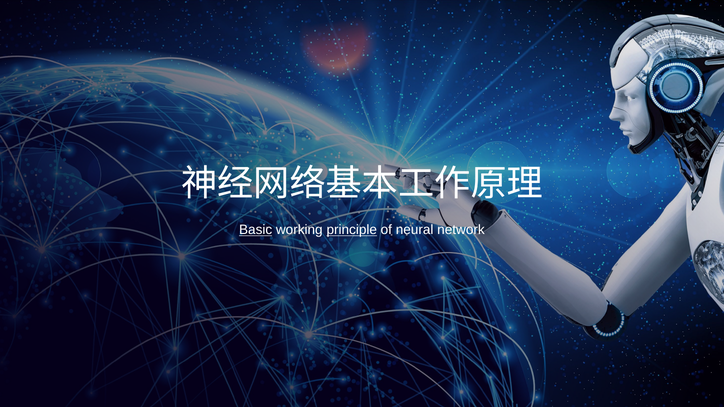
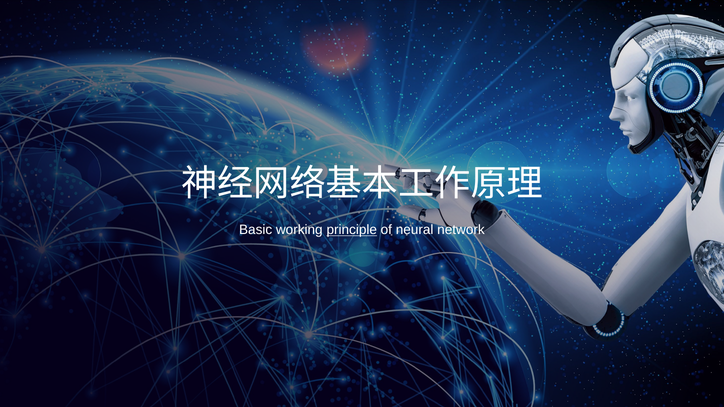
Basic underline: present -> none
